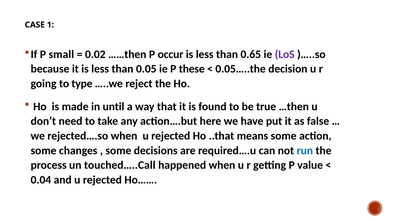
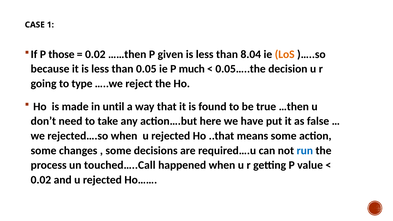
small: small -> those
occur: occur -> given
0.65: 0.65 -> 8.04
LoS colour: purple -> orange
these: these -> much
0.04 at (41, 180): 0.04 -> 0.02
